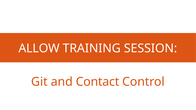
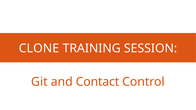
ALLOW: ALLOW -> CLONE
